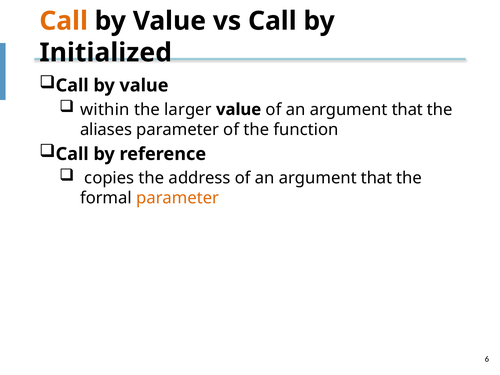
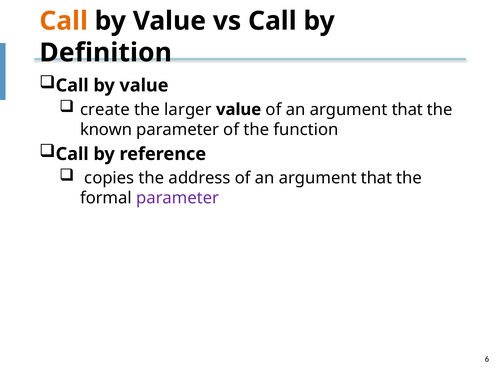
Initialized: Initialized -> Definition
within: within -> create
aliases: aliases -> known
parameter at (178, 198) colour: orange -> purple
